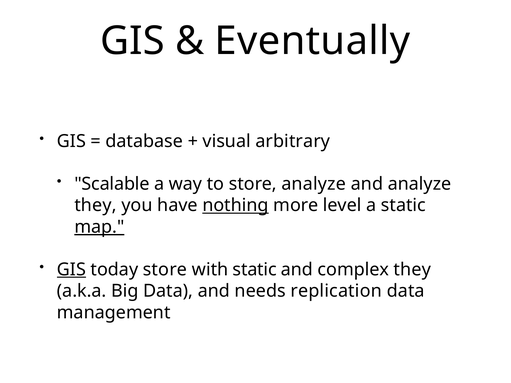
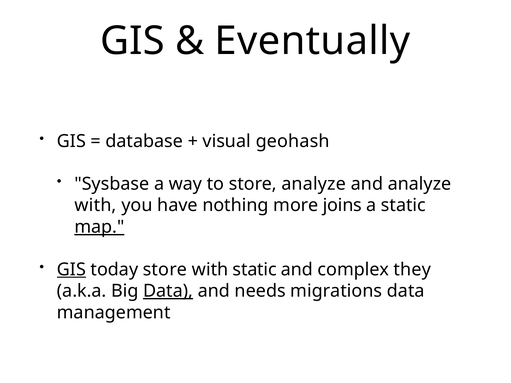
arbitrary: arbitrary -> geohash
Scalable: Scalable -> Sysbase
they at (96, 206): they -> with
nothing underline: present -> none
level: level -> joins
Data at (168, 291) underline: none -> present
replication: replication -> migrations
